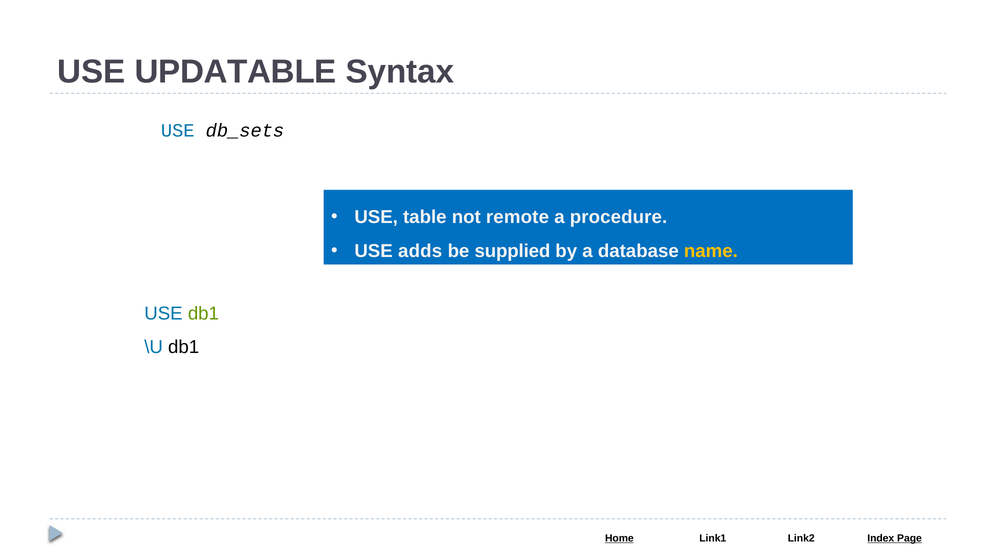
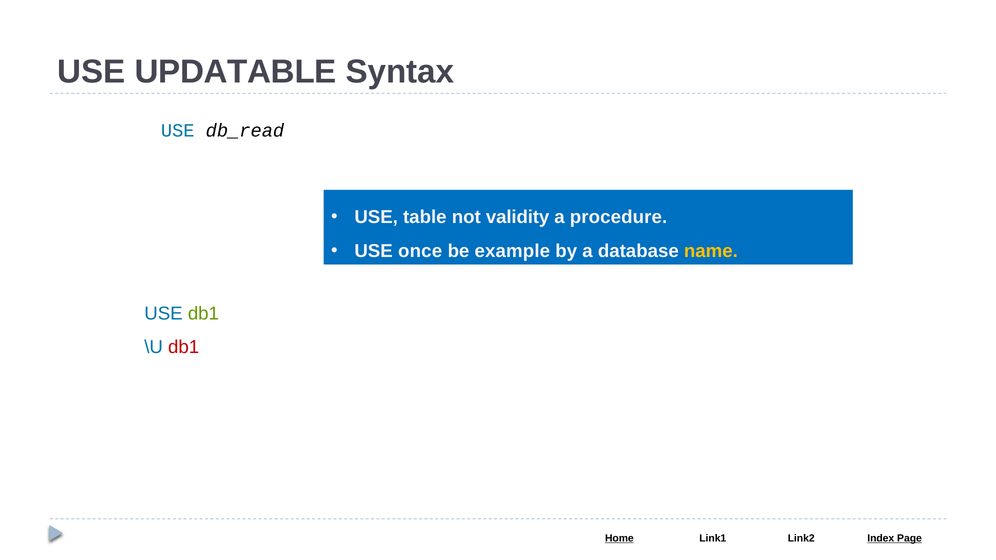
db_sets: db_sets -> db_read
remote: remote -> validity
adds: adds -> once
supplied: supplied -> example
db1 at (184, 347) colour: black -> red
